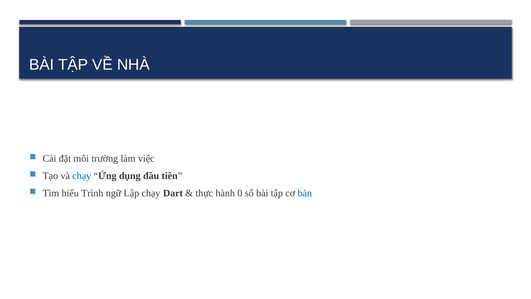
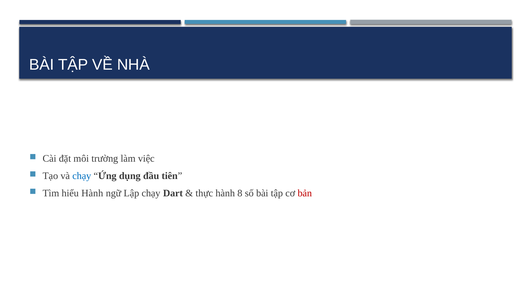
hiểu Trình: Trình -> Hành
0: 0 -> 8
bản colour: blue -> red
